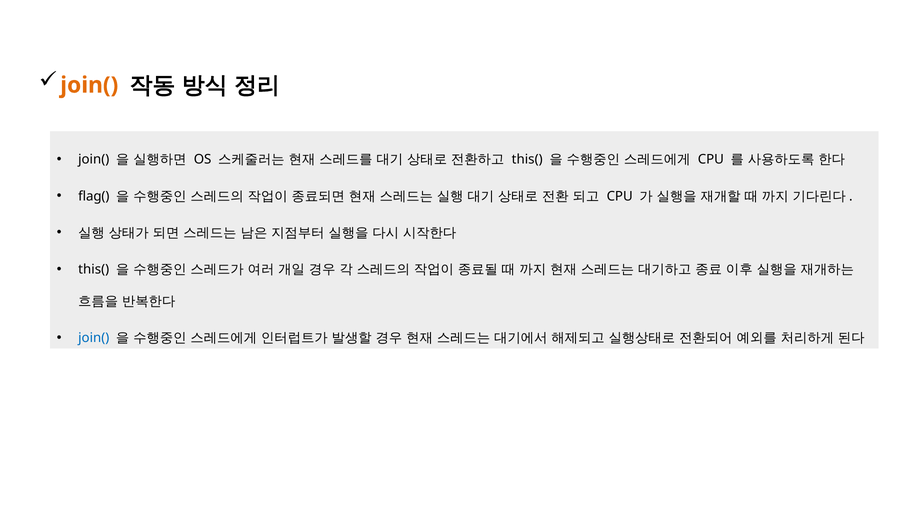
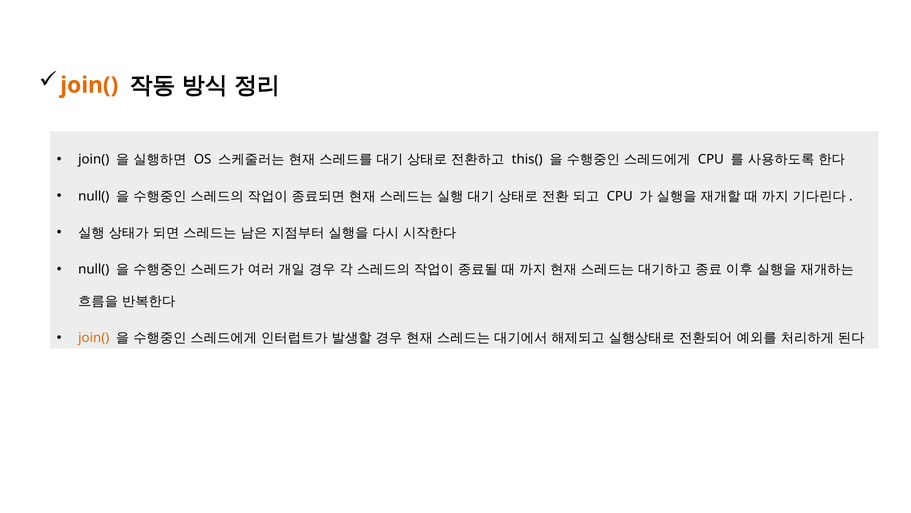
flag( at (94, 196): flag( -> null(
this( at (94, 269): this( -> null(
join( at (94, 338) colour: blue -> orange
